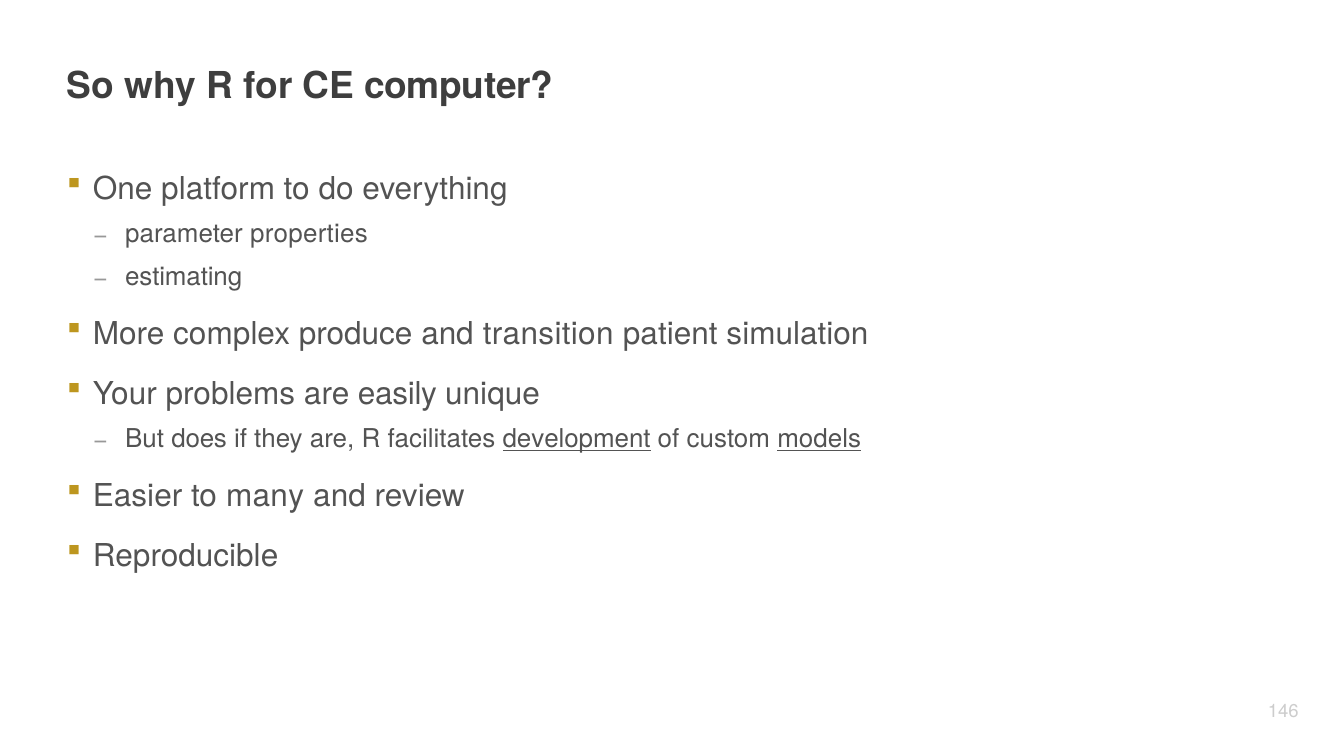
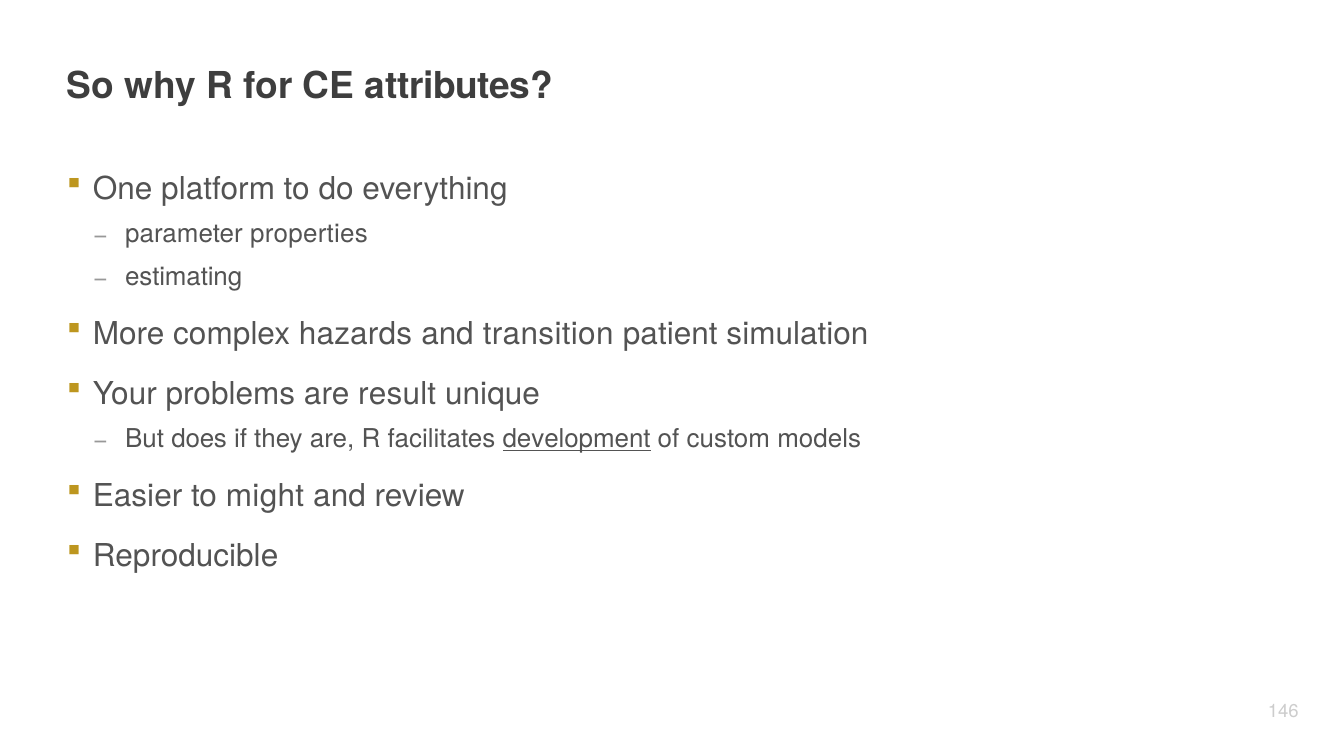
computer: computer -> attributes
produce: produce -> hazards
easily: easily -> result
models underline: present -> none
many: many -> might
